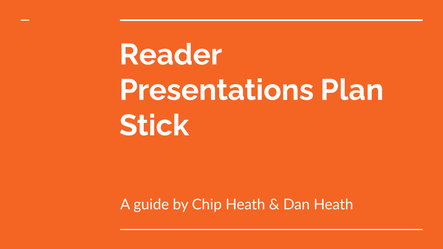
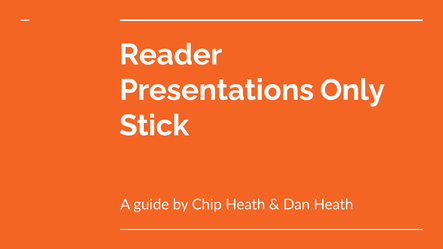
Plan: Plan -> Only
